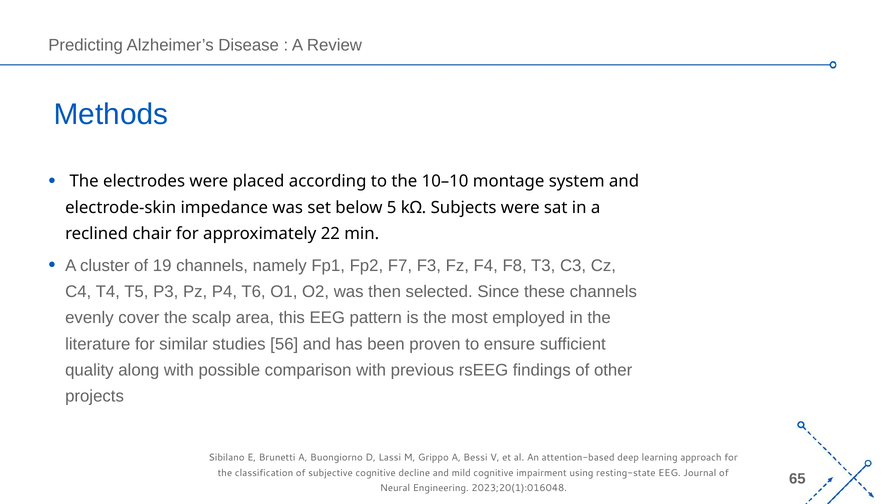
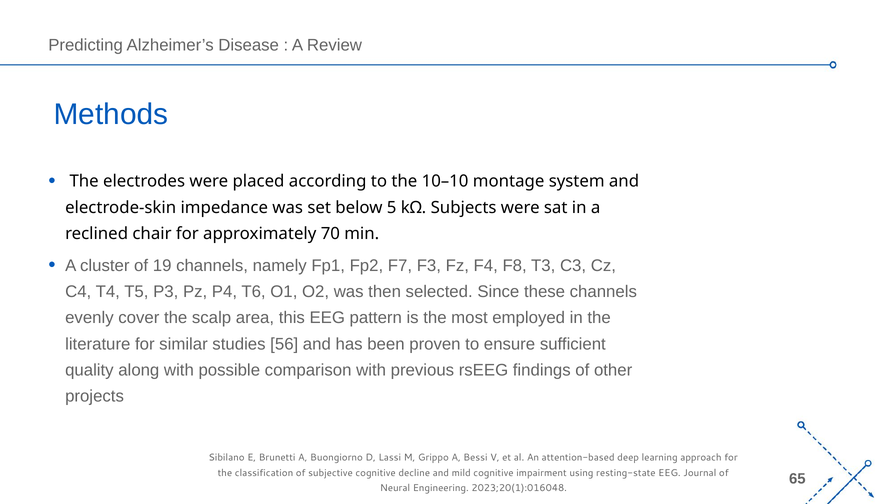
22: 22 -> 70
